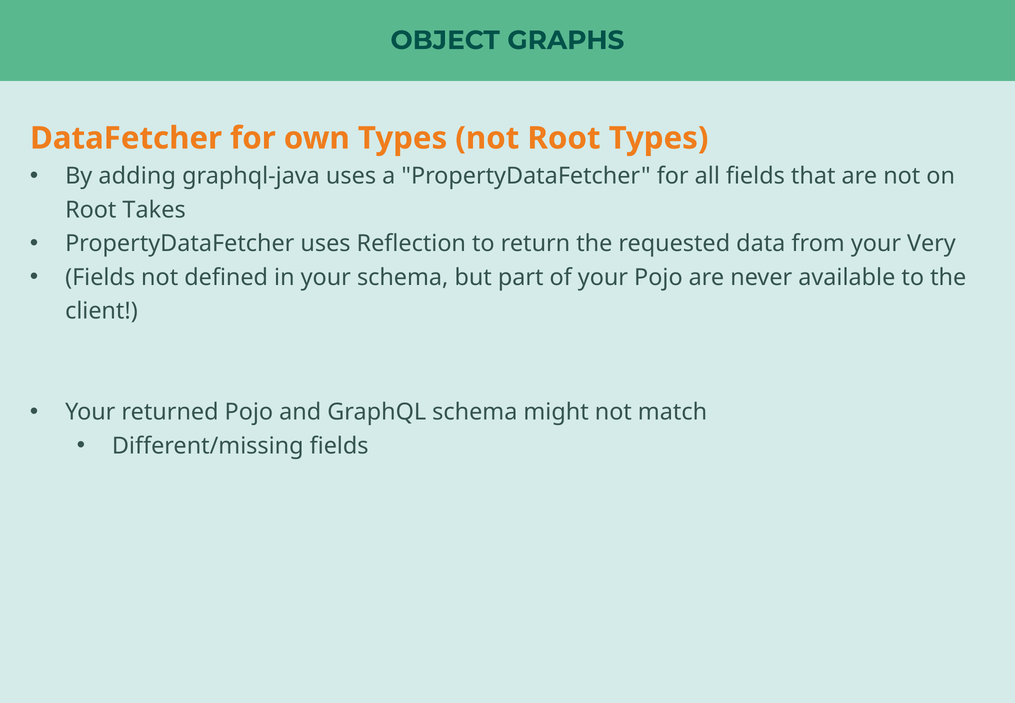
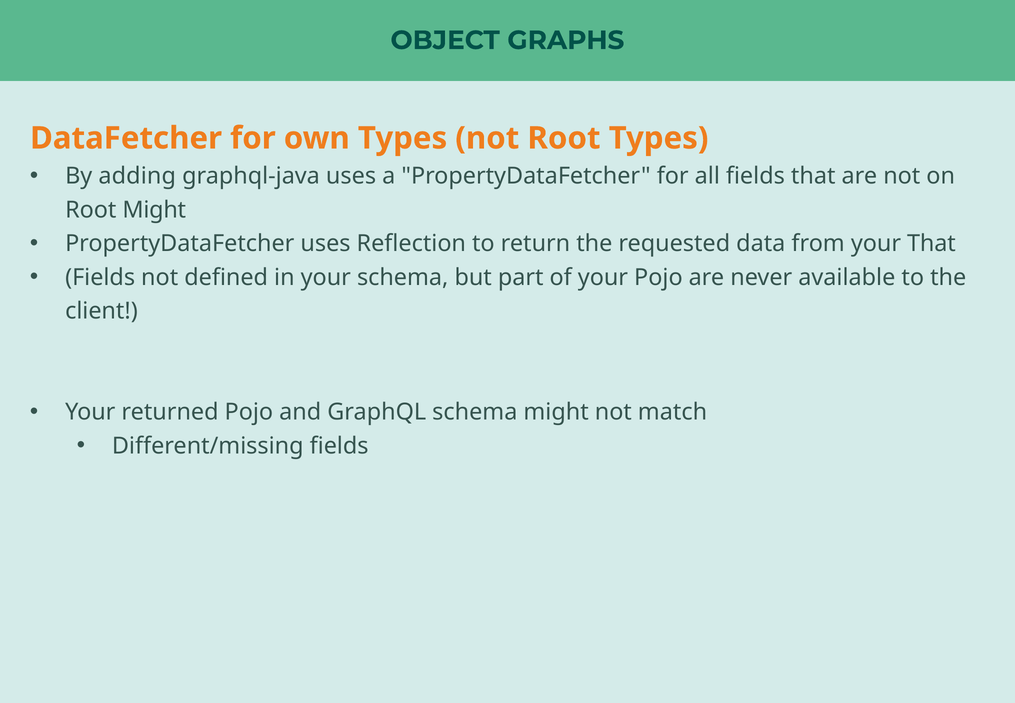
Root Takes: Takes -> Might
your Very: Very -> That
